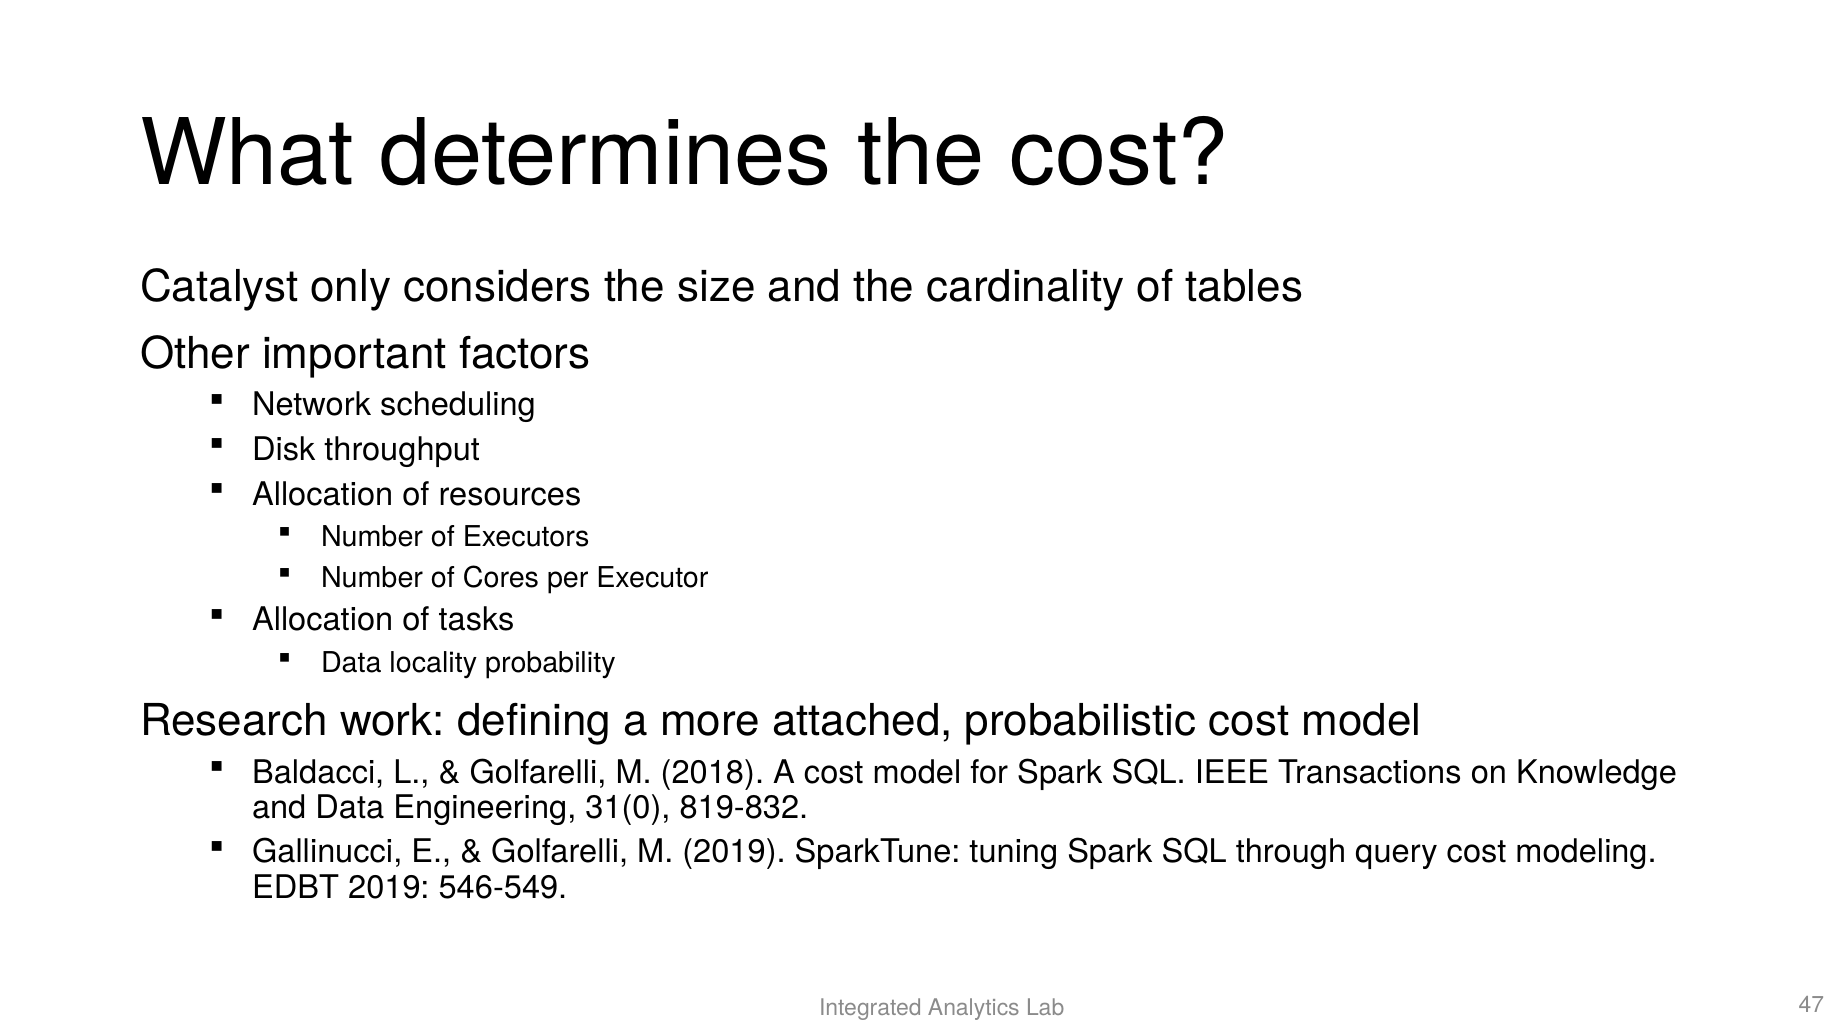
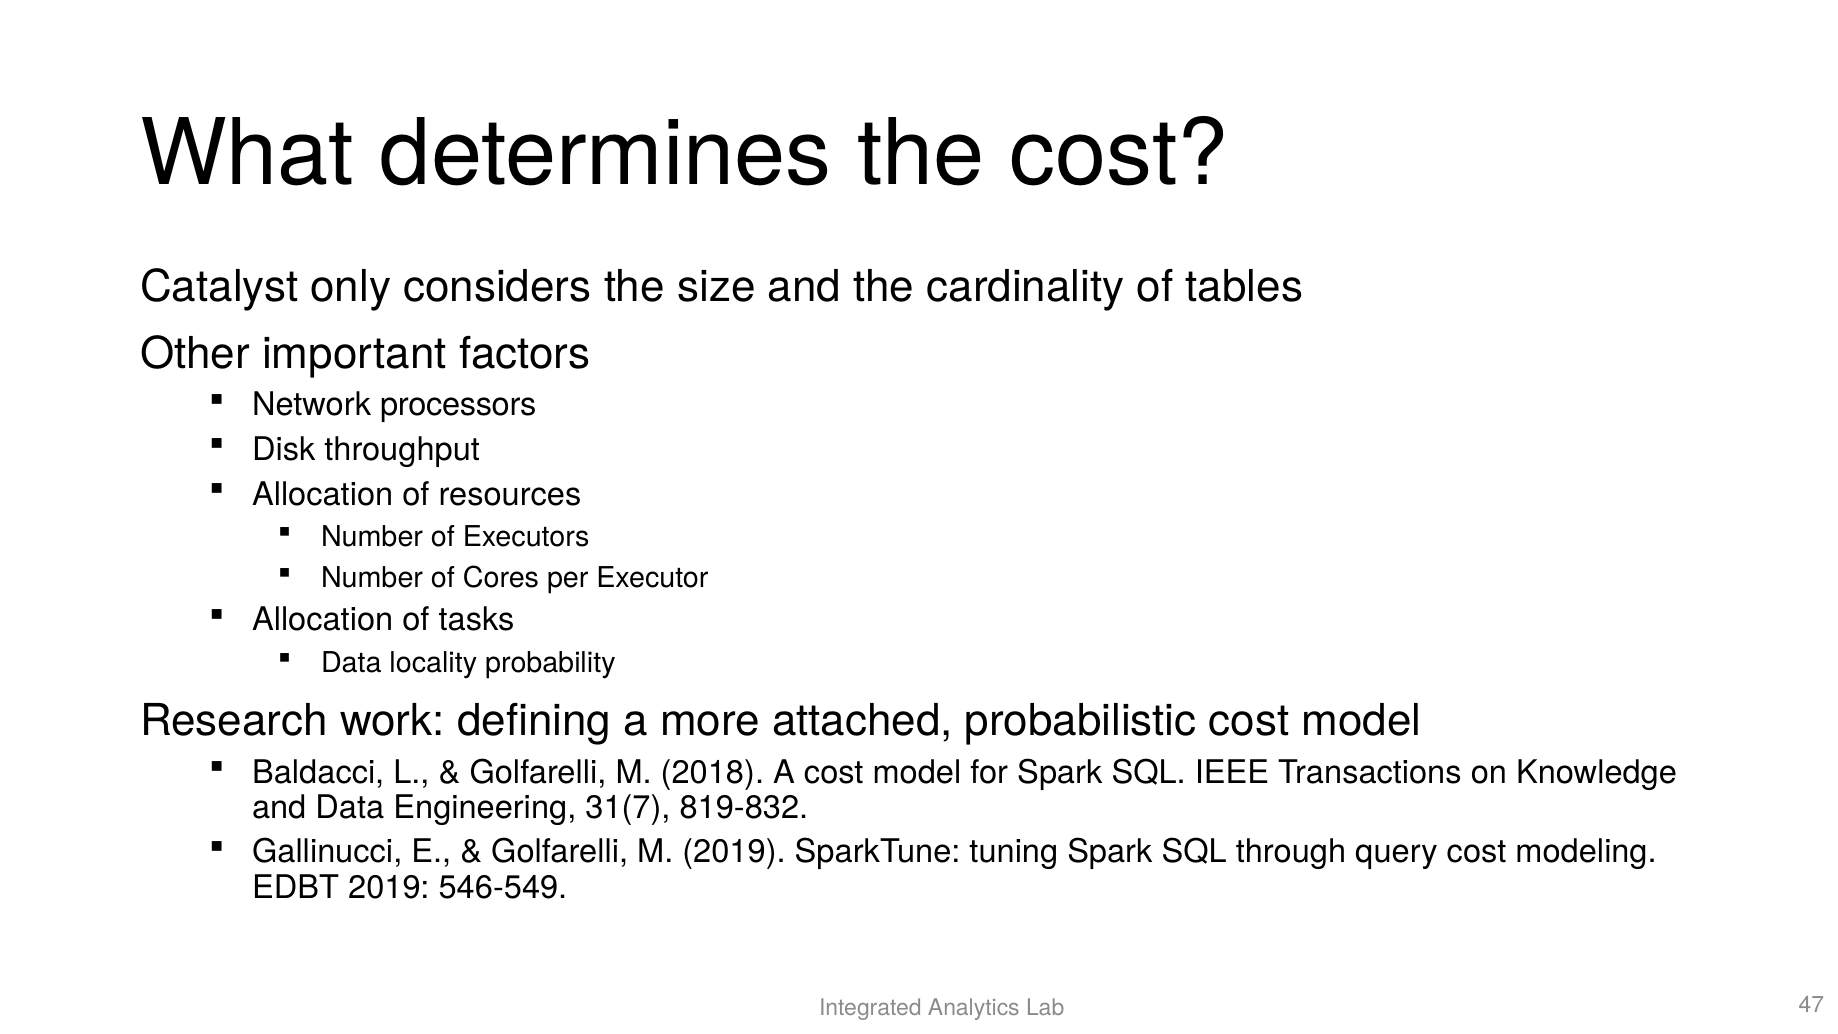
scheduling: scheduling -> processors
31(0: 31(0 -> 31(7
